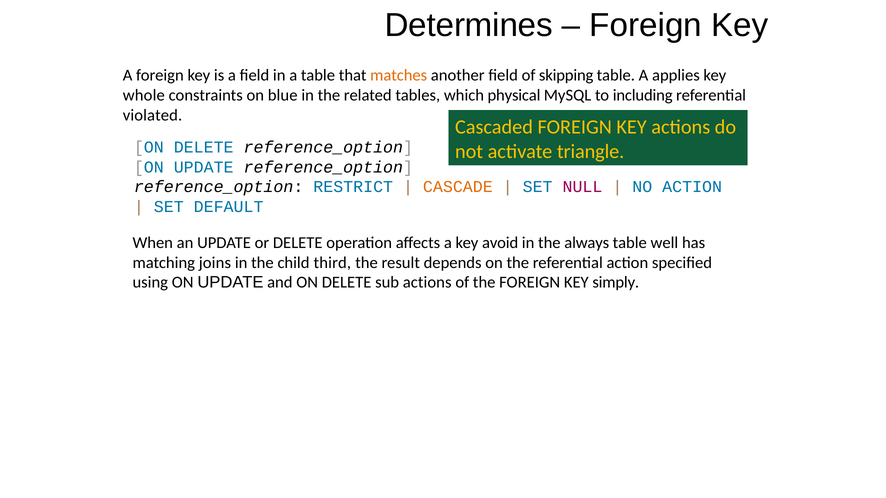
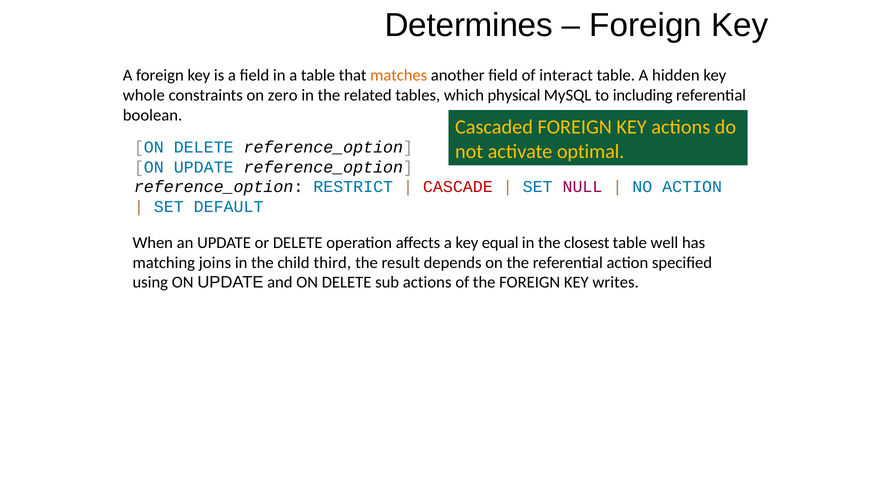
skipping: skipping -> interact
applies: applies -> hidden
blue: blue -> zero
violated: violated -> boolean
triangle: triangle -> optimal
CASCADE colour: orange -> red
avoid: avoid -> equal
always: always -> closest
simply: simply -> writes
